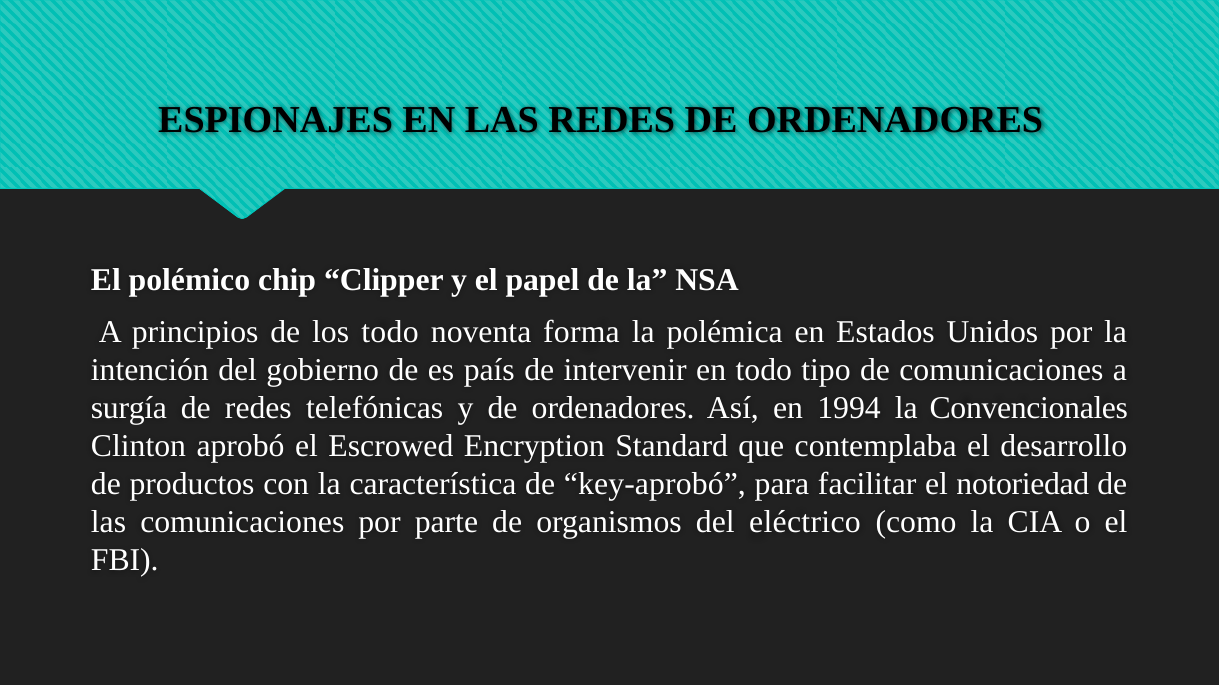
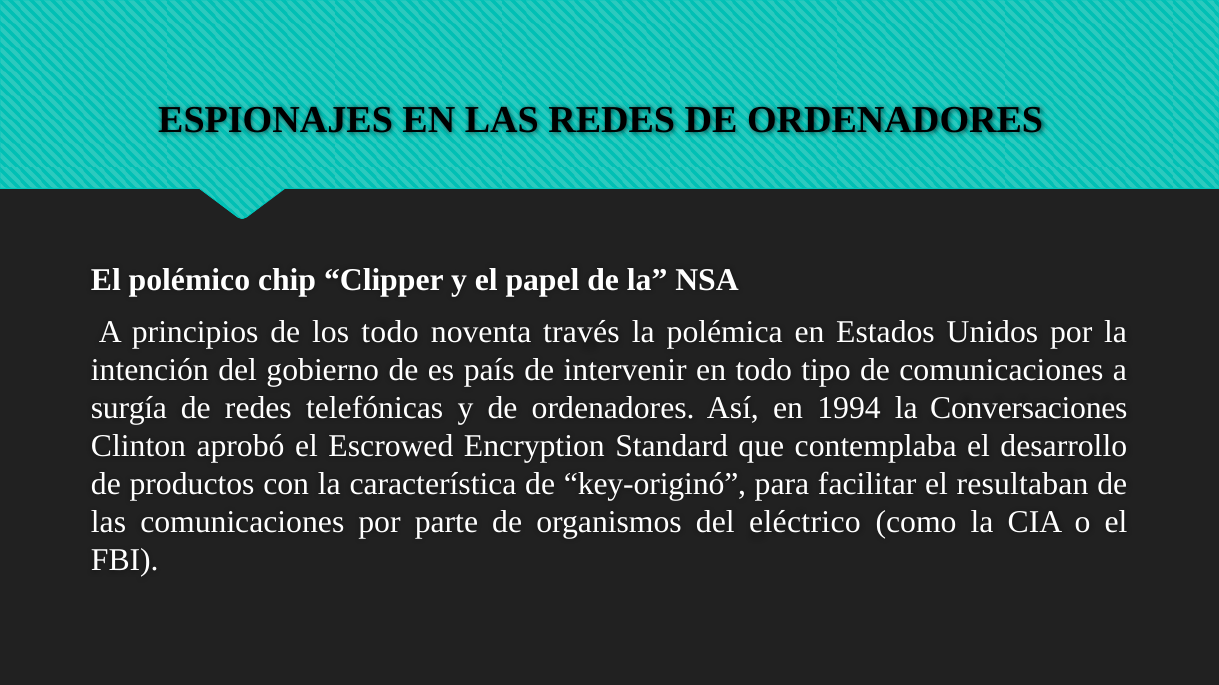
forma: forma -> través
Convencionales: Convencionales -> Conversaciones
key-aprobó: key-aprobó -> key-originó
notoriedad: notoriedad -> resultaban
